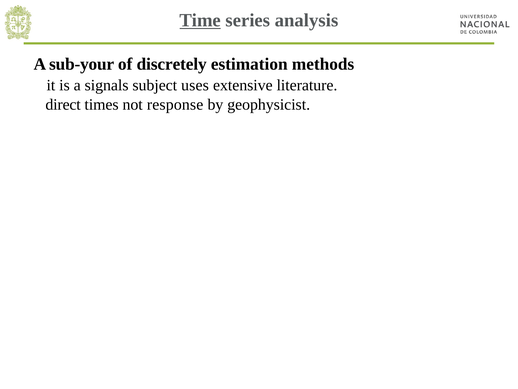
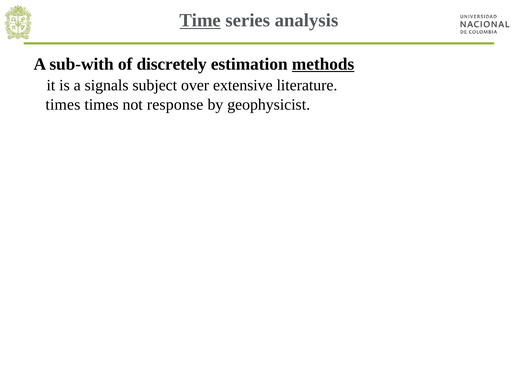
sub-your: sub-your -> sub-with
methods underline: none -> present
uses: uses -> over
direct at (63, 104): direct -> times
